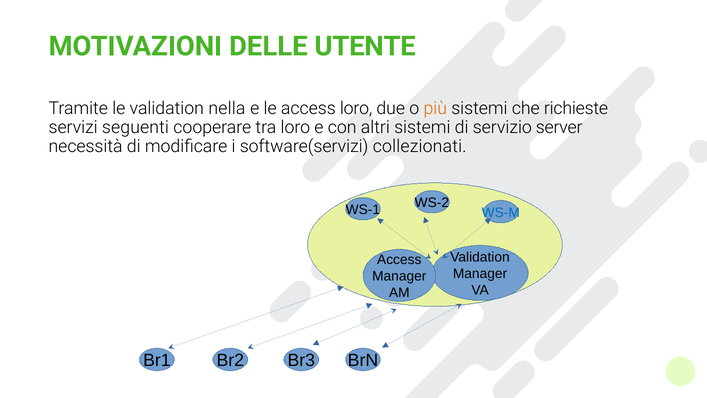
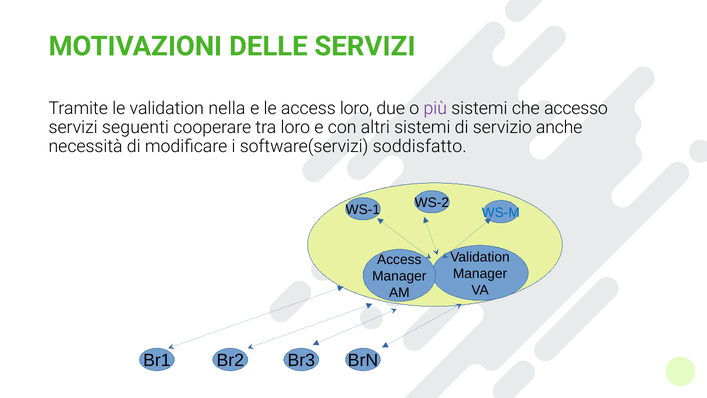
DELLE UTENTE: UTENTE -> SERVIZI
più colour: orange -> purple
richieste: richieste -> accesso
server: server -> anche
collezionati: collezionati -> soddisfatto
